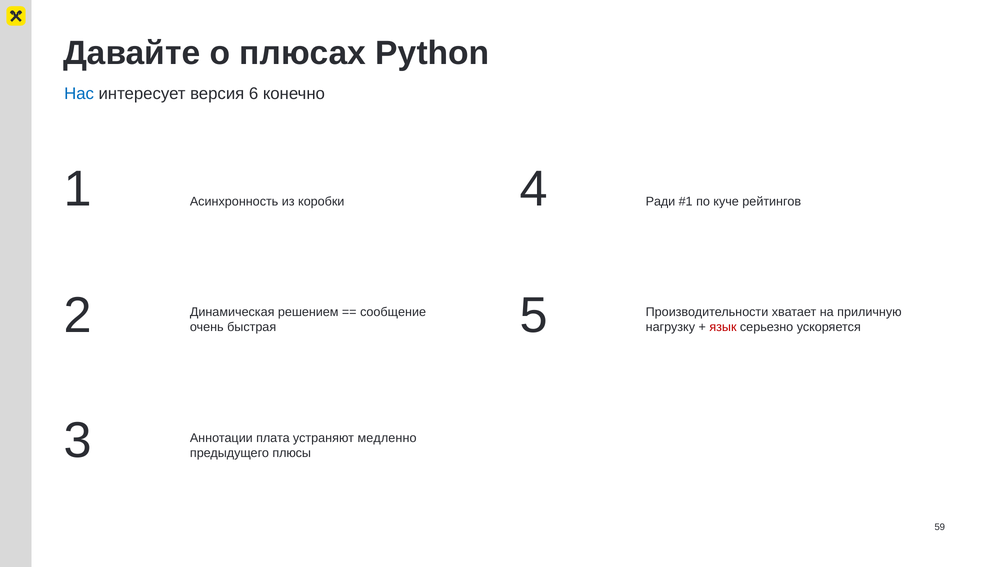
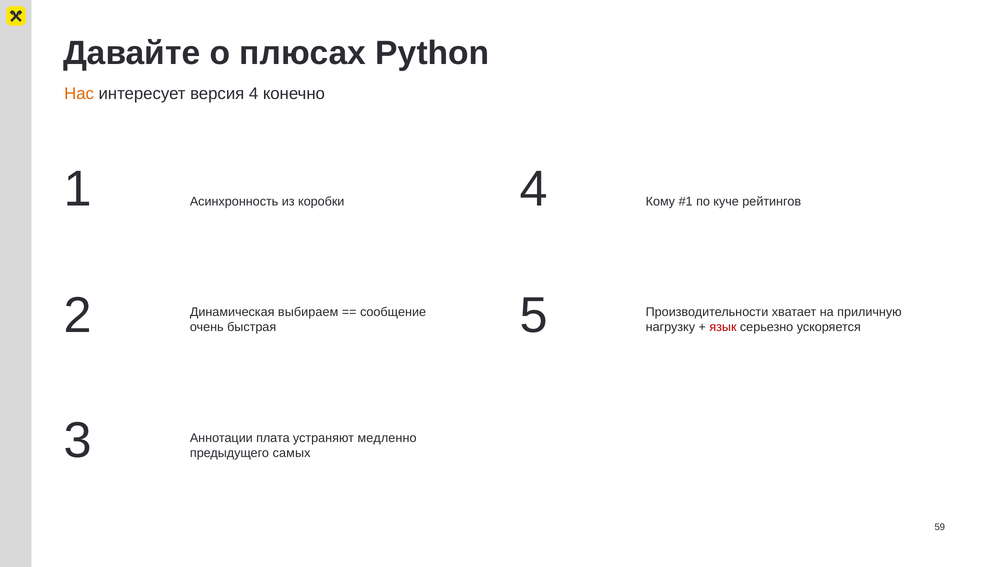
Нас colour: blue -> orange
версия 6: 6 -> 4
Ради: Ради -> Кому
решением: решением -> выбираем
плюсы: плюсы -> самых
